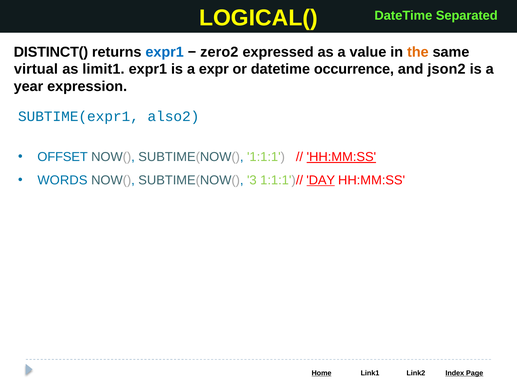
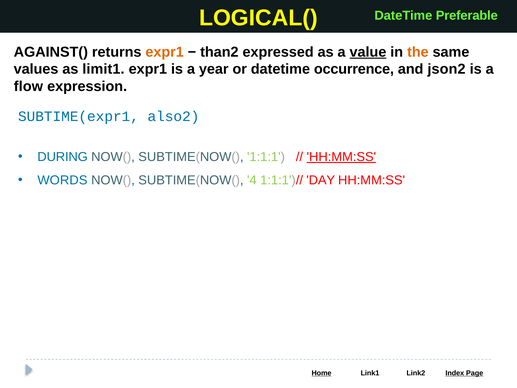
Separated: Separated -> Preferable
DISTINCT(: DISTINCT( -> AGAINST(
expr1 at (165, 52) colour: blue -> orange
zero2: zero2 -> than2
value underline: none -> present
virtual: virtual -> values
expr: expr -> year
year: year -> flow
OFFSET: OFFSET -> DURING
3: 3 -> 4
DAY underline: present -> none
